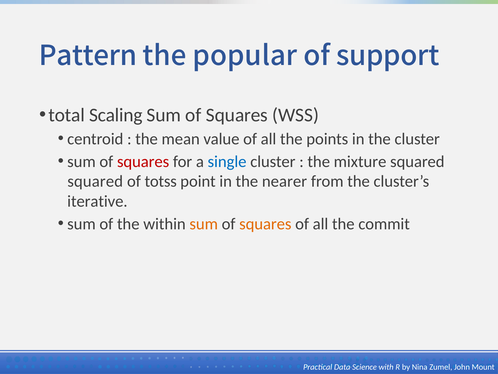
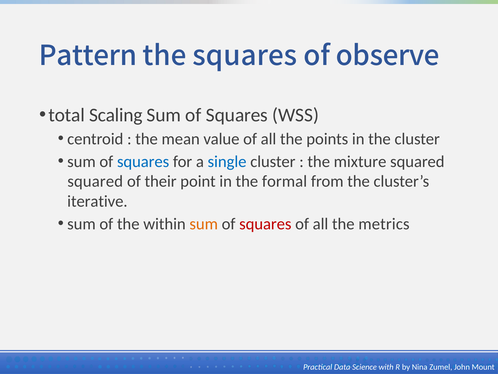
the popular: popular -> squares
support: support -> observe
squares at (143, 161) colour: red -> blue
totss: totss -> their
nearer: nearer -> formal
squares at (265, 224) colour: orange -> red
commit: commit -> metrics
